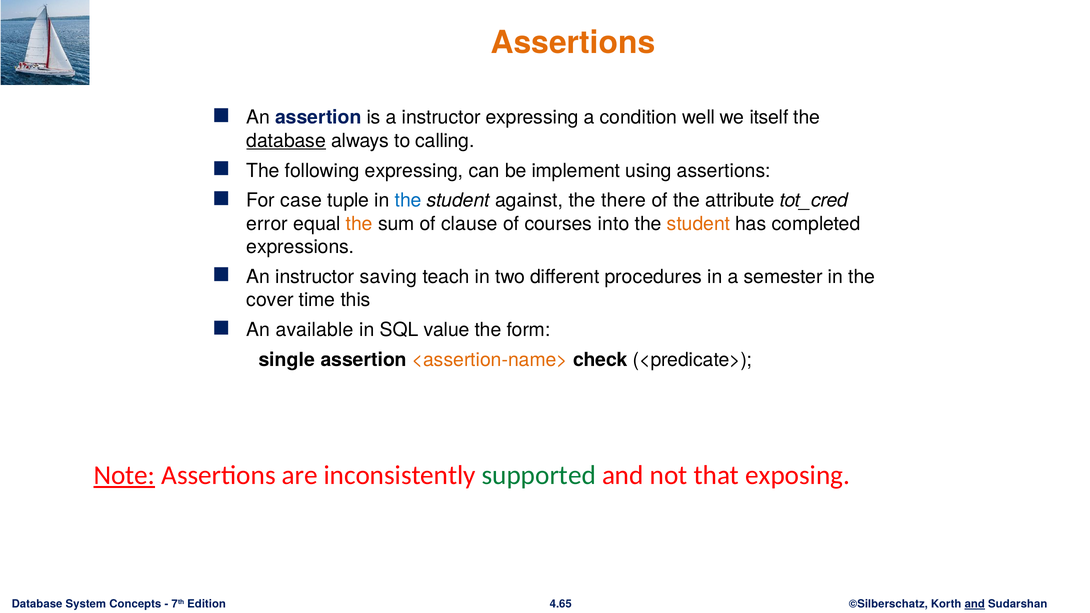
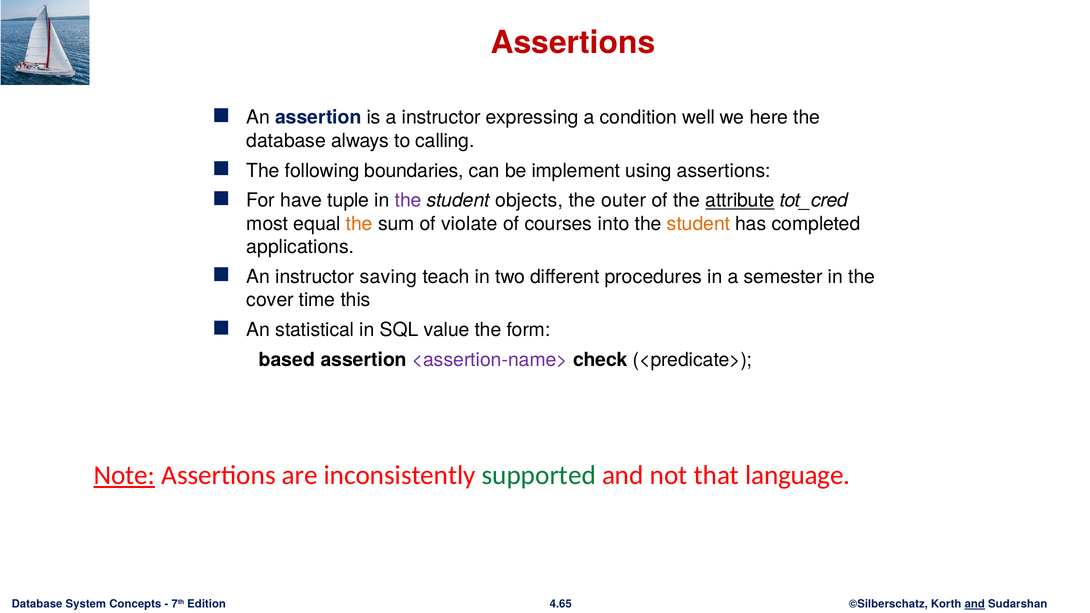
Assertions at (573, 43) colour: orange -> red
itself: itself -> here
database at (286, 141) underline: present -> none
following expressing: expressing -> boundaries
case: case -> have
the at (408, 201) colour: blue -> purple
against: against -> objects
there: there -> outer
attribute underline: none -> present
error: error -> most
clause: clause -> violate
expressions: expressions -> applications
available: available -> statistical
single: single -> based
<assertion-name> colour: orange -> purple
exposing: exposing -> language
